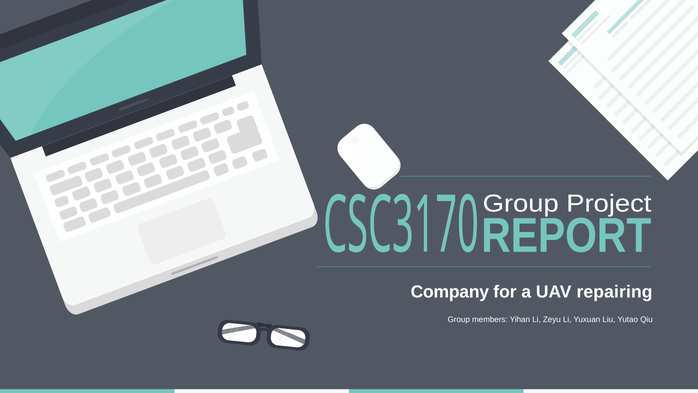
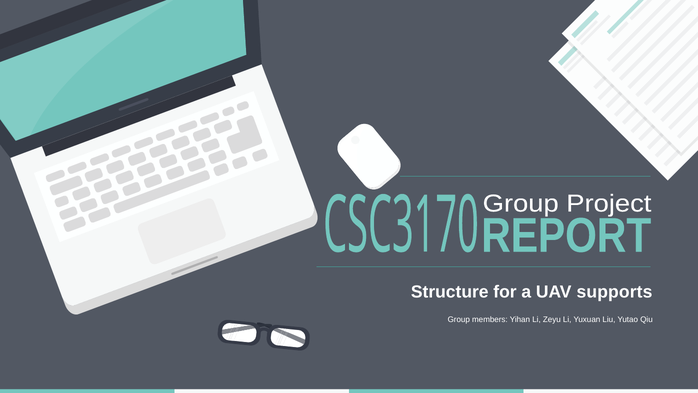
Company: Company -> Structure
repairing: repairing -> supports
